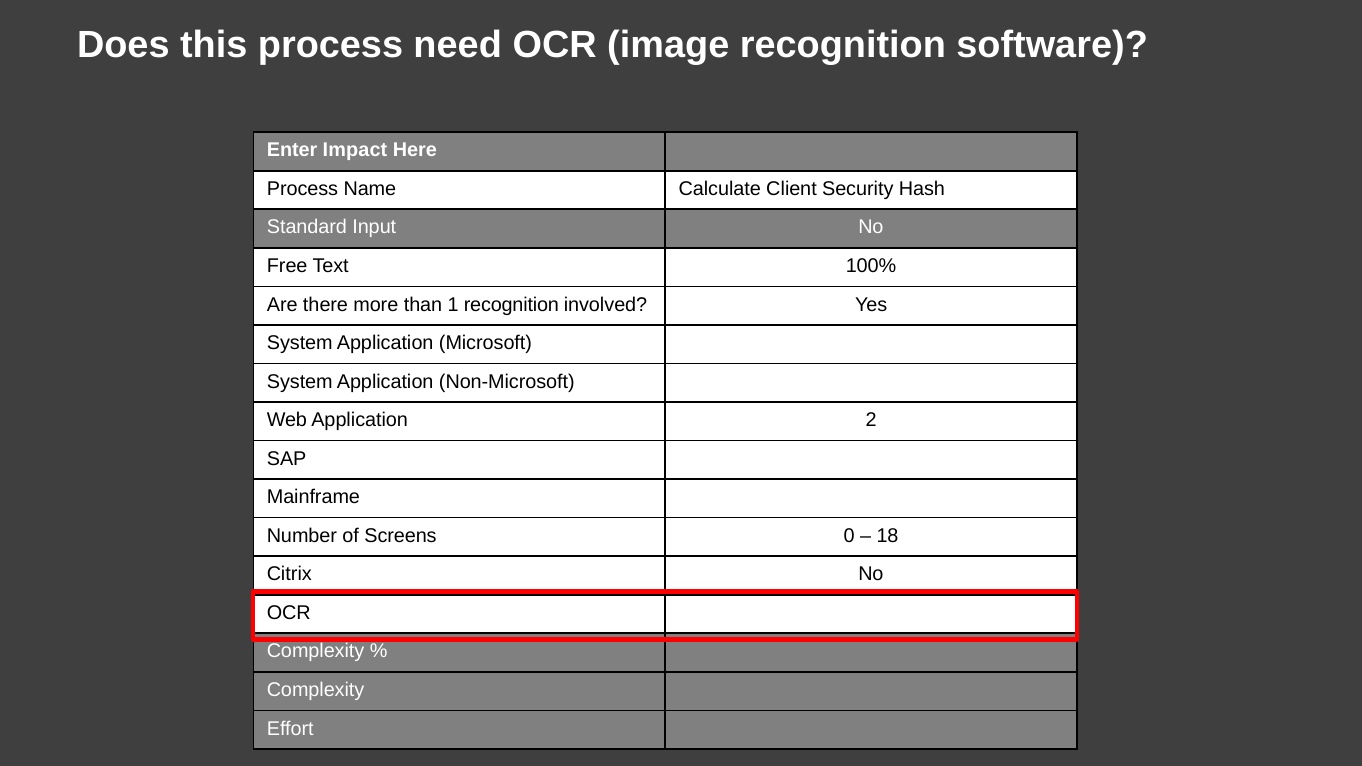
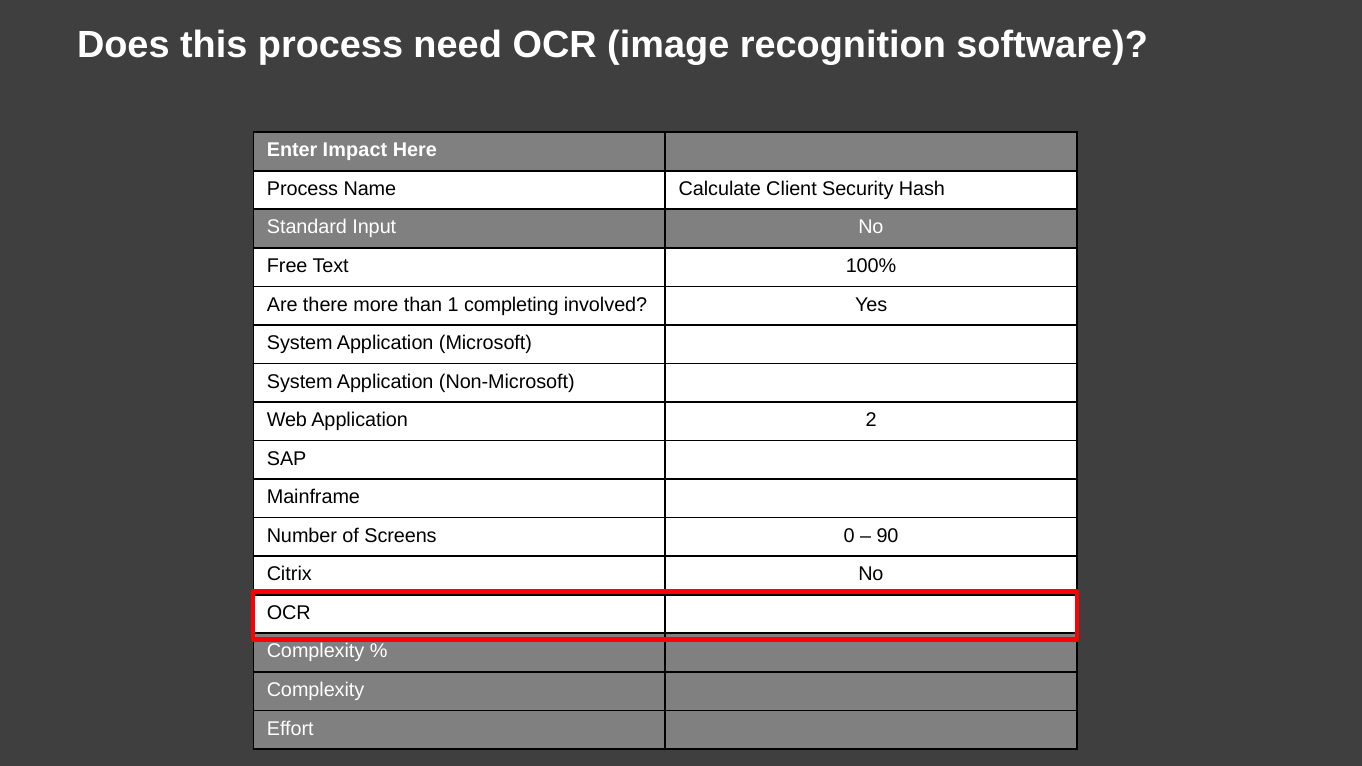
1 recognition: recognition -> completing
18: 18 -> 90
